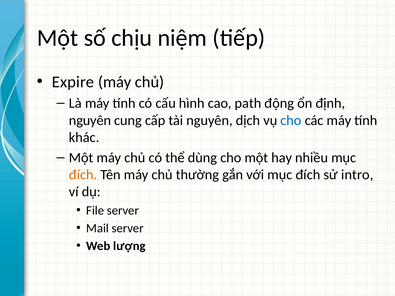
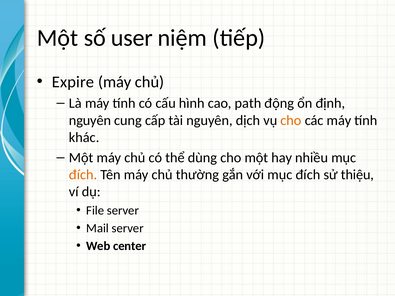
chịu: chịu -> user
cho at (291, 120) colour: blue -> orange
intro: intro -> thiệu
lượng: lượng -> center
